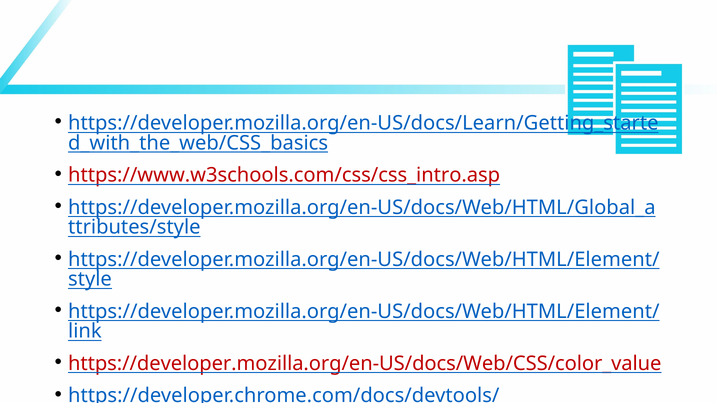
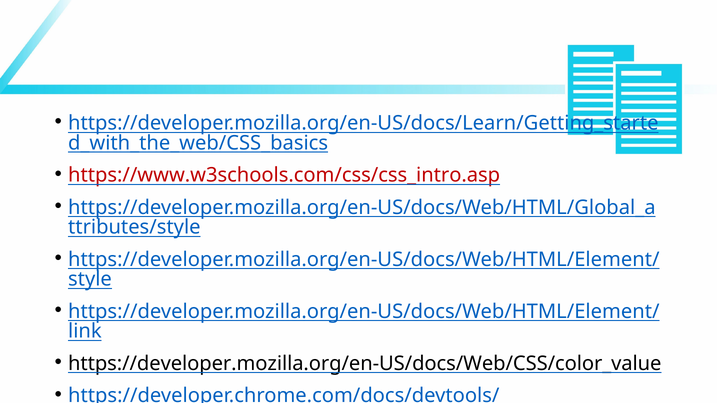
https://developer.mozilla.org/en-US/docs/Web/CSS/color_value colour: red -> black
